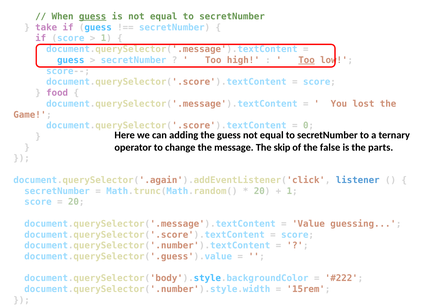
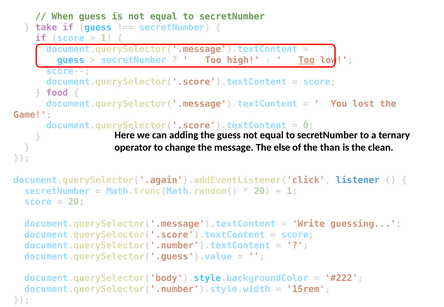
guess at (93, 17) underline: present -> none
skip: skip -> else
false: false -> than
parts: parts -> clean
Value: Value -> Write
